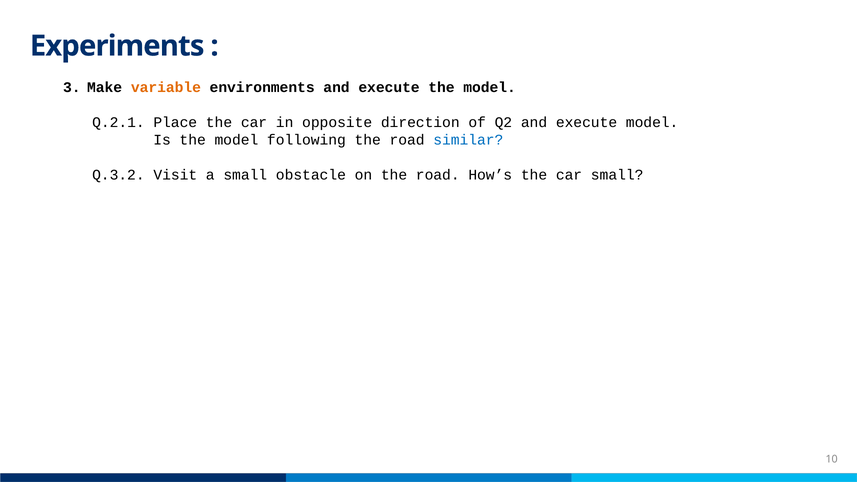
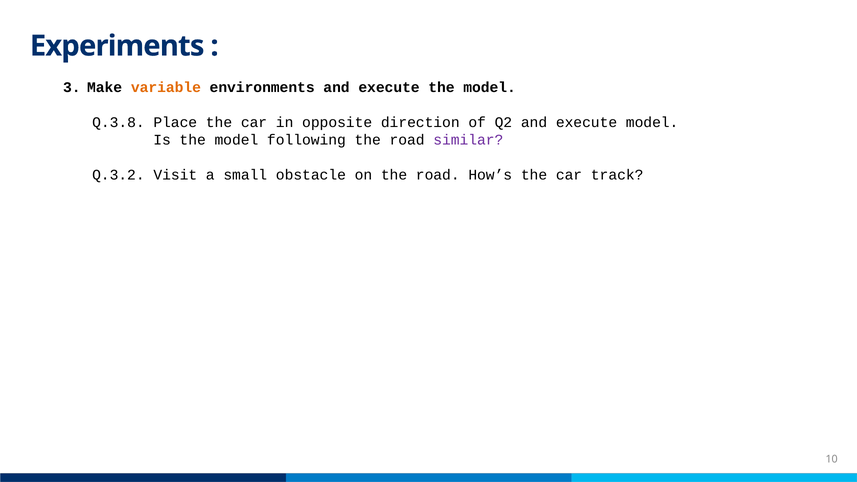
Q.2.1: Q.2.1 -> Q.3.8
similar colour: blue -> purple
car small: small -> track
